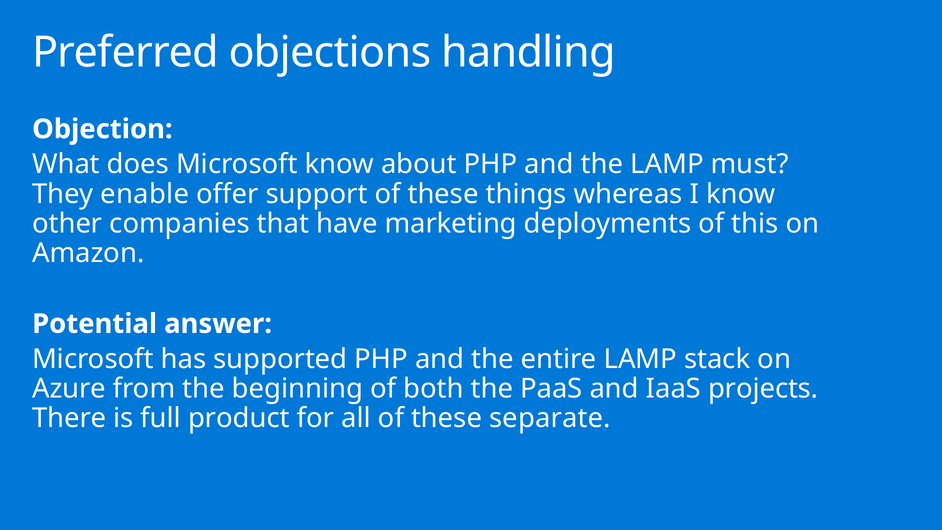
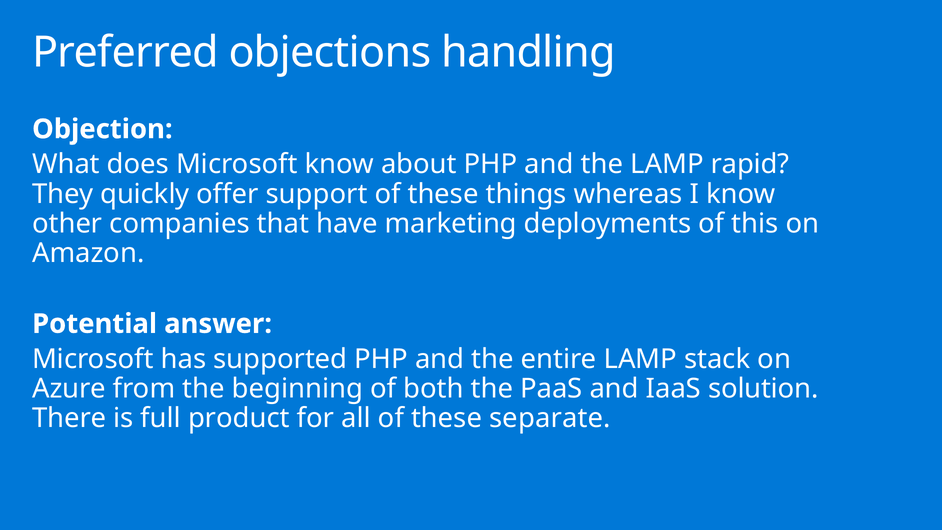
must: must -> rapid
enable: enable -> quickly
projects: projects -> solution
